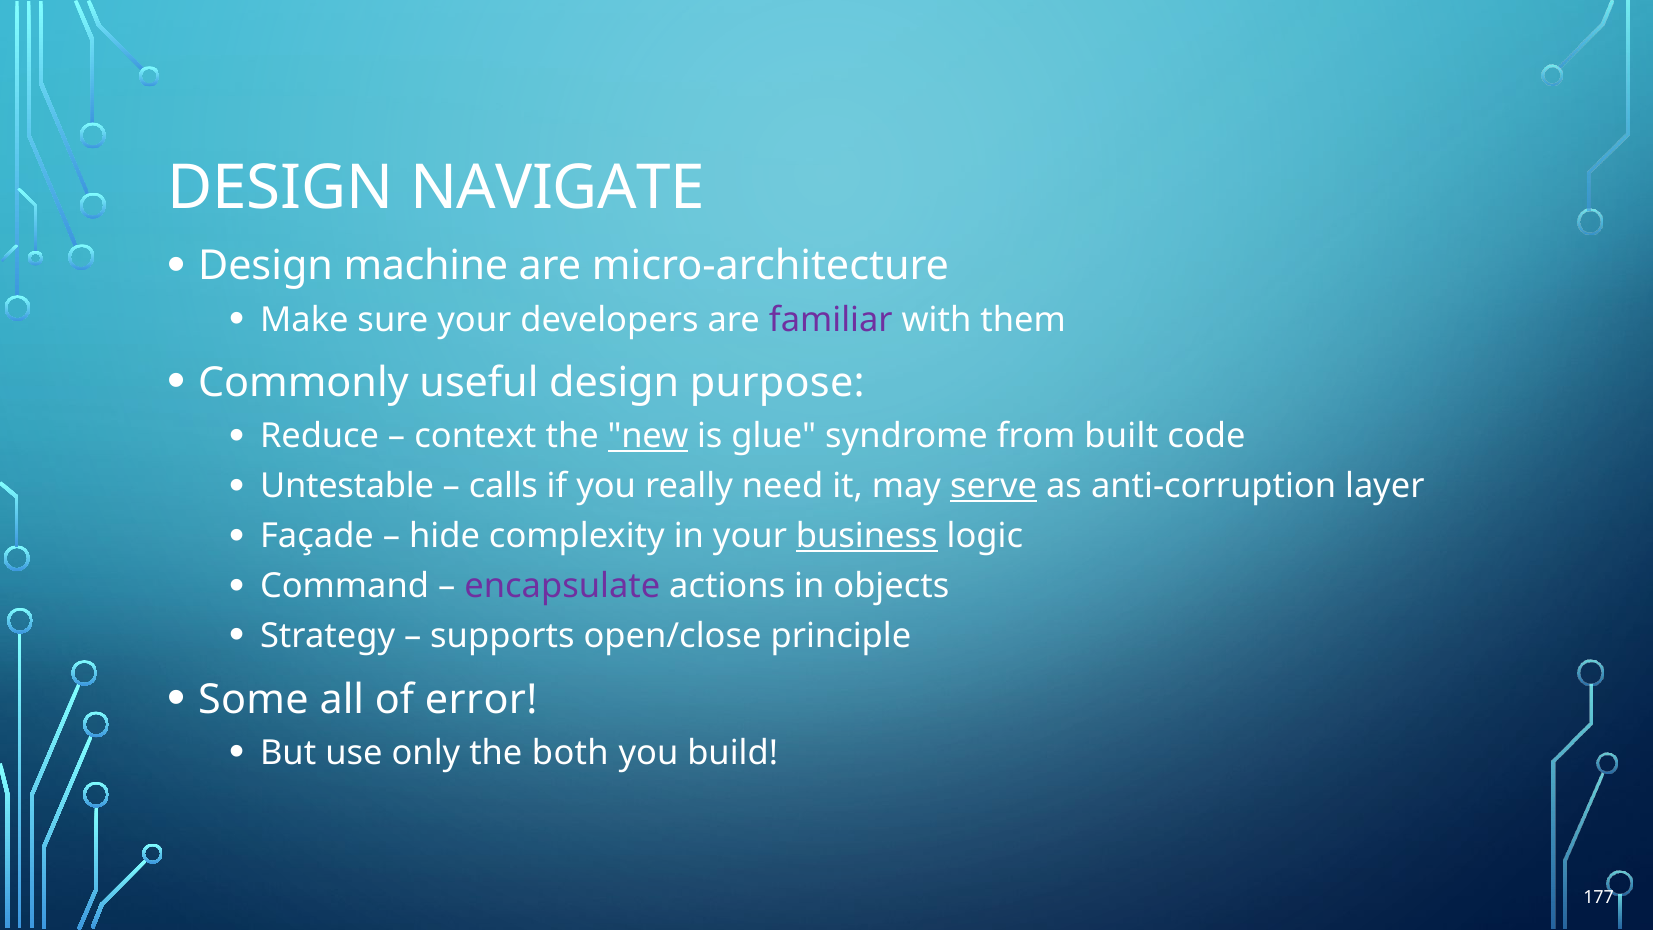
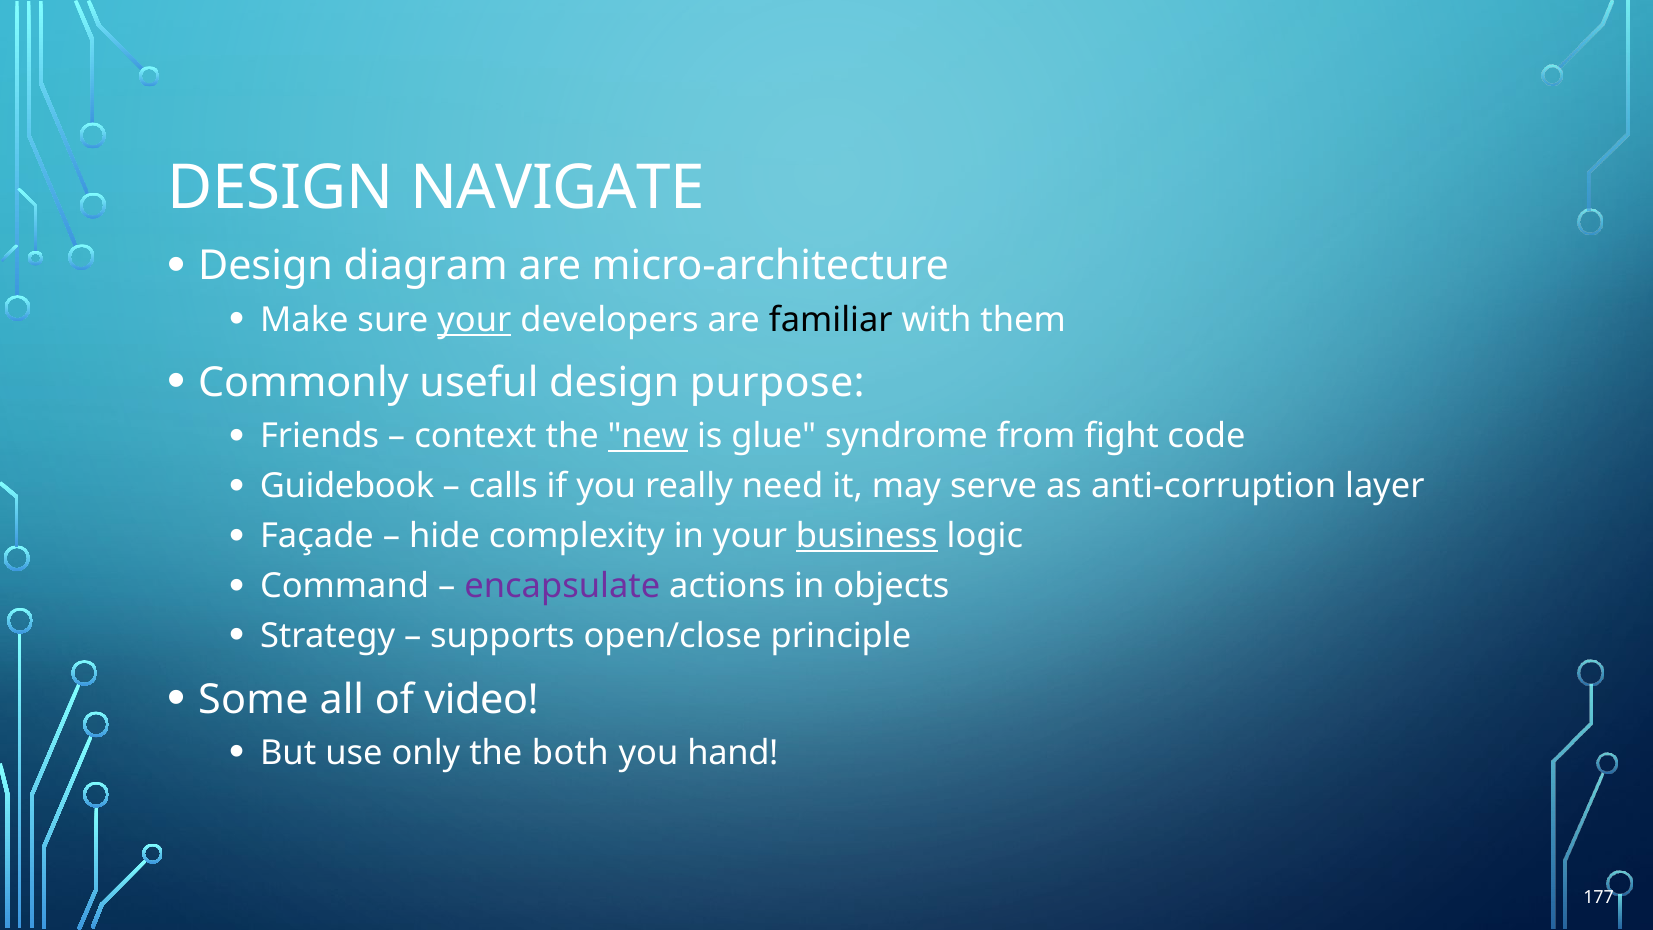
machine: machine -> diagram
your at (474, 320) underline: none -> present
familiar colour: purple -> black
Reduce: Reduce -> Friends
built: built -> fight
Untestable: Untestable -> Guidebook
serve underline: present -> none
error: error -> video
build: build -> hand
